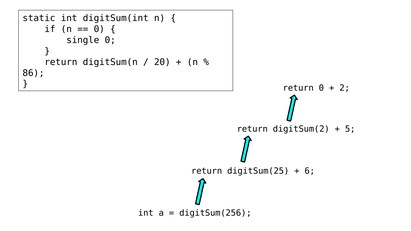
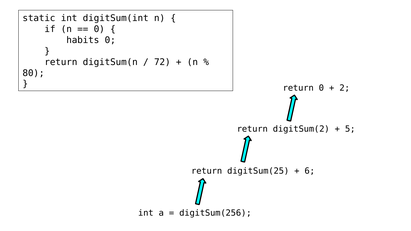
single: single -> habits
20: 20 -> 72
86: 86 -> 80
